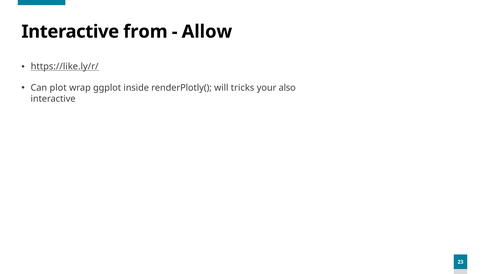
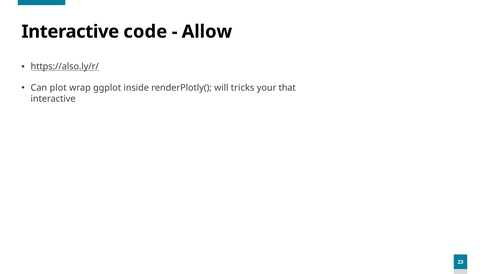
from: from -> code
https://like.ly/r/: https://like.ly/r/ -> https://also.ly/r/
also: also -> that
